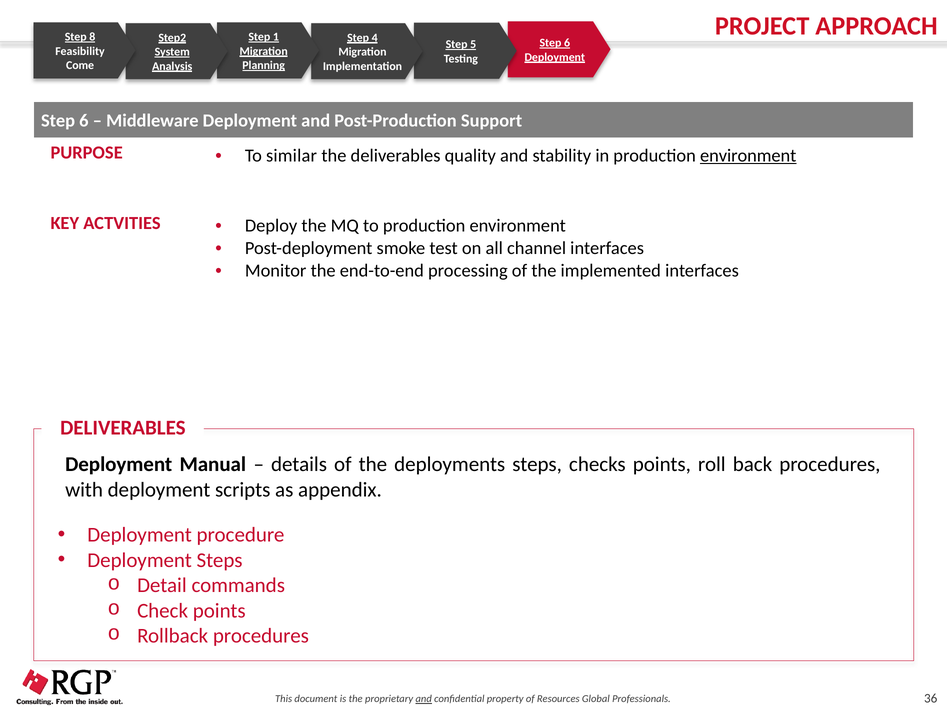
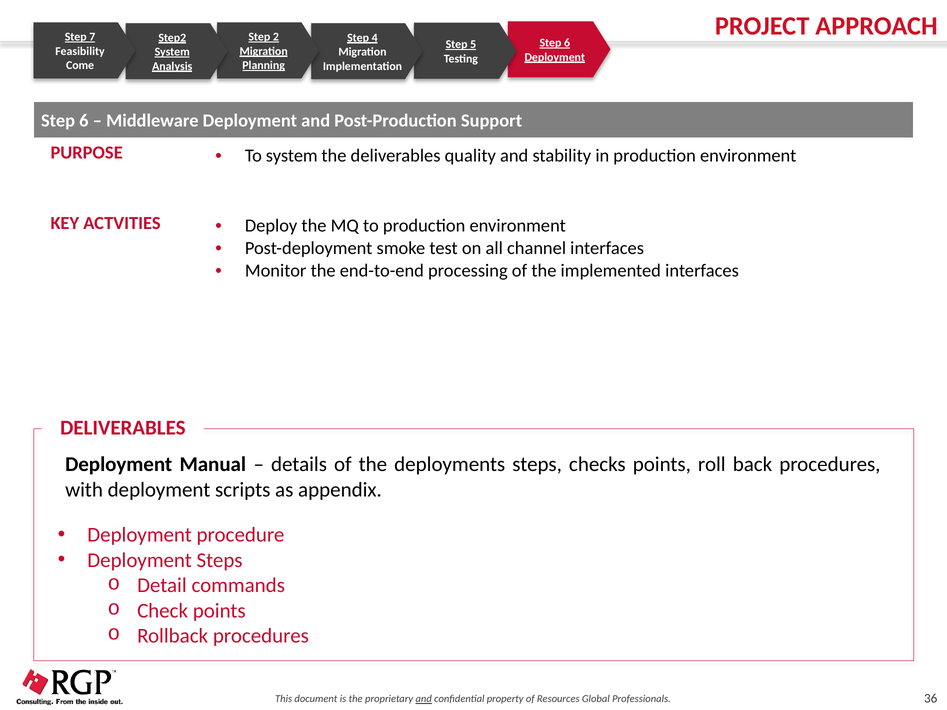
8: 8 -> 7
1: 1 -> 2
To similar: similar -> system
environment at (748, 156) underline: present -> none
